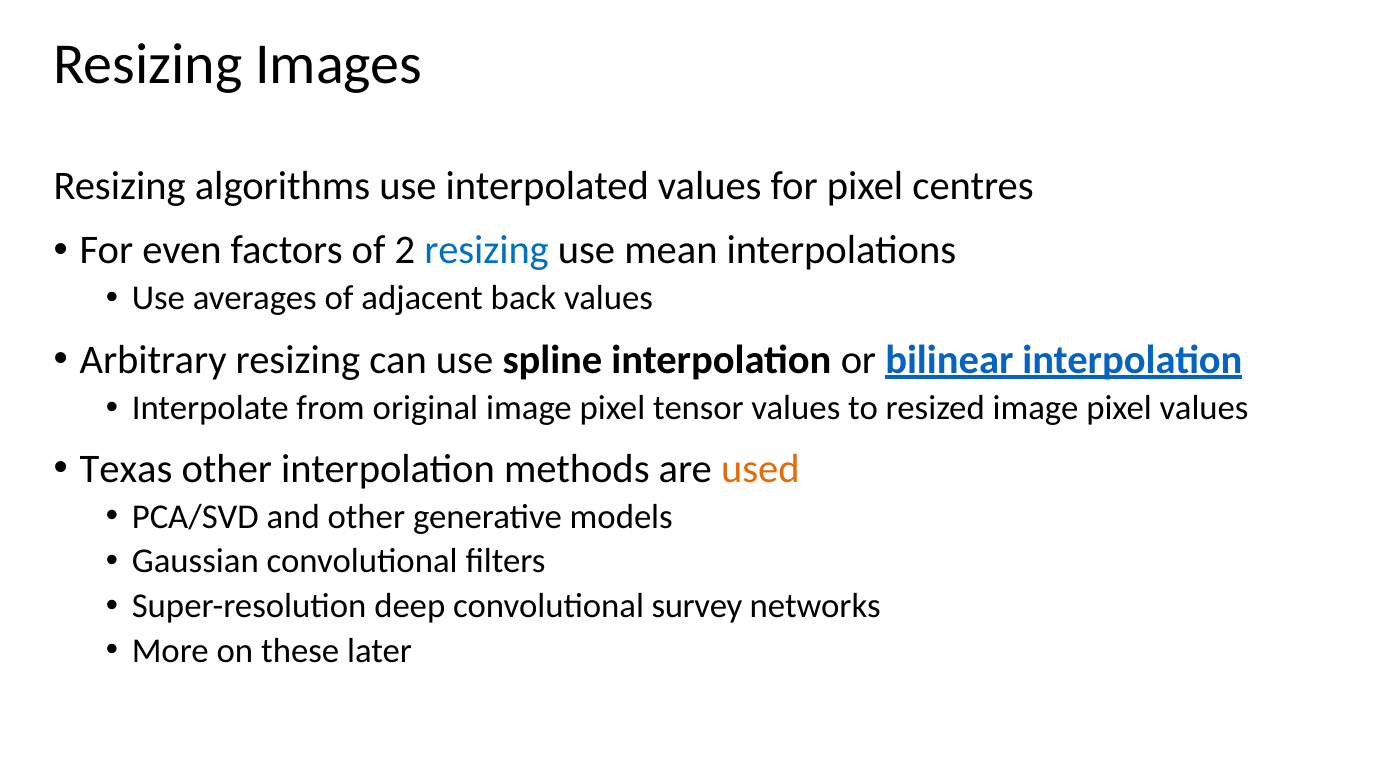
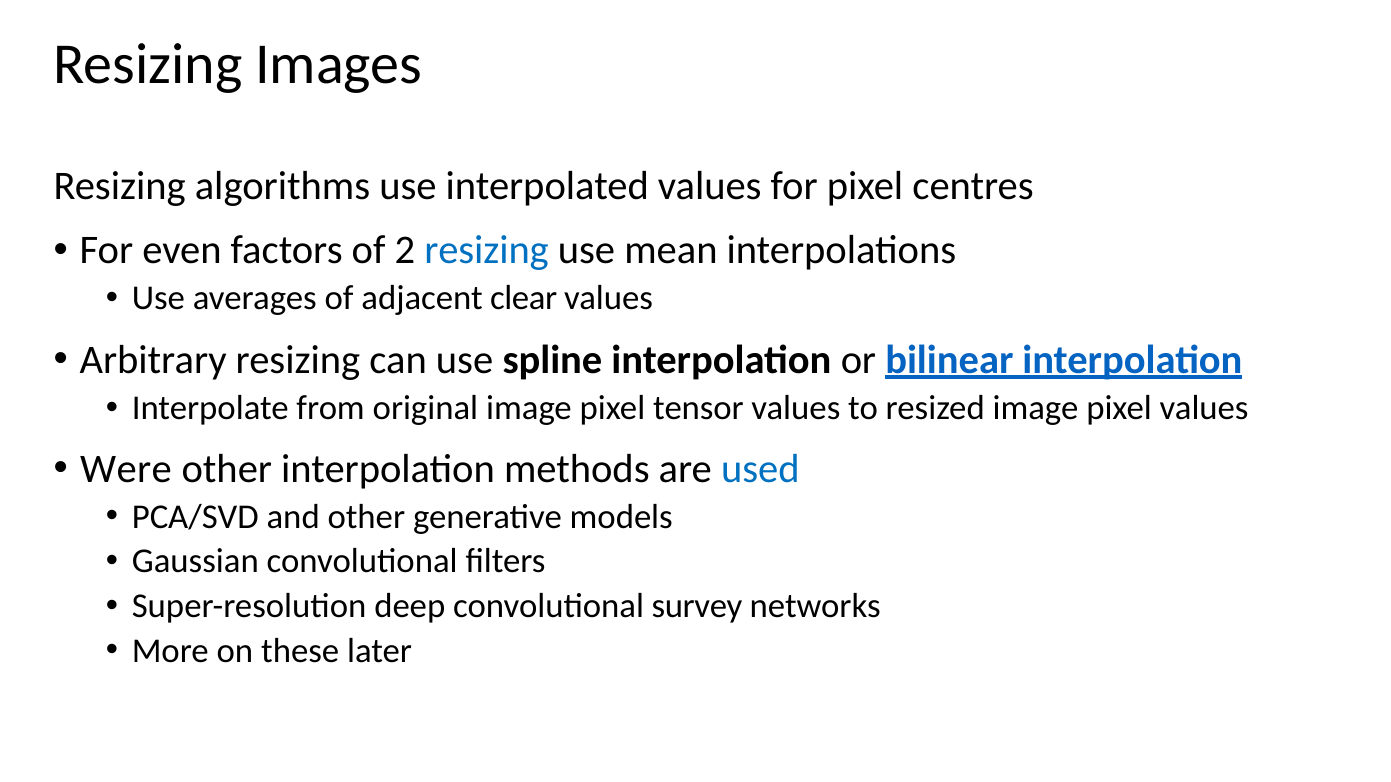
back: back -> clear
Texas: Texas -> Were
used colour: orange -> blue
